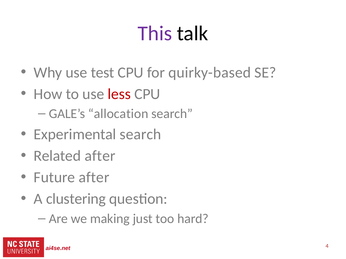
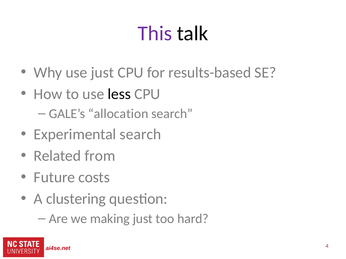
use test: test -> just
quirky-based: quirky-based -> results-based
less colour: red -> black
Related after: after -> from
Future after: after -> costs
